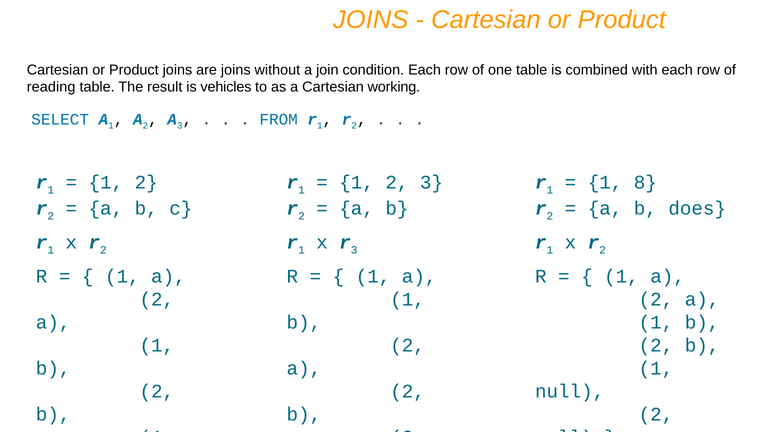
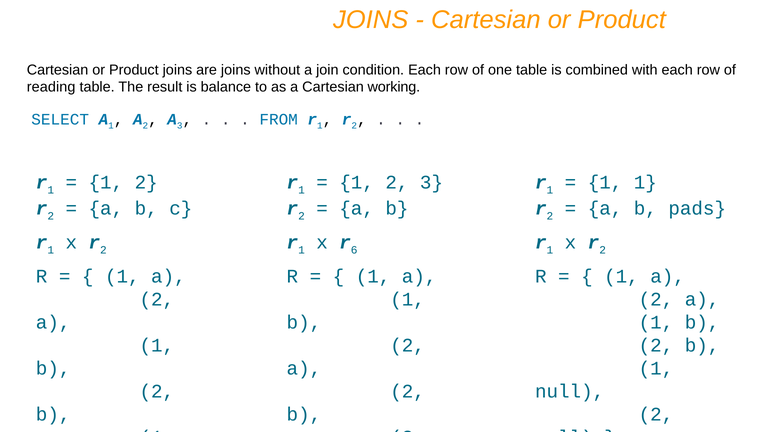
vehicles: vehicles -> balance
1 8: 8 -> 1
does: does -> pads
r 3: 3 -> 6
